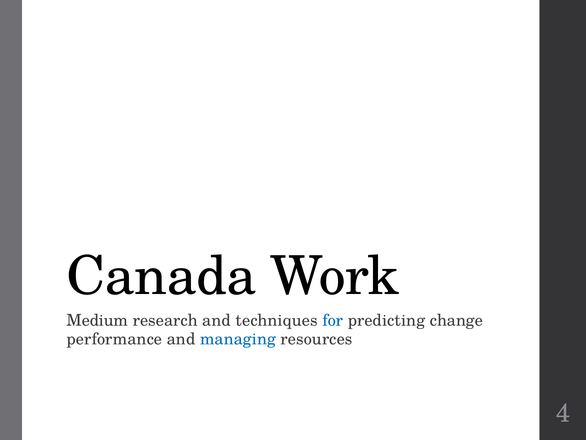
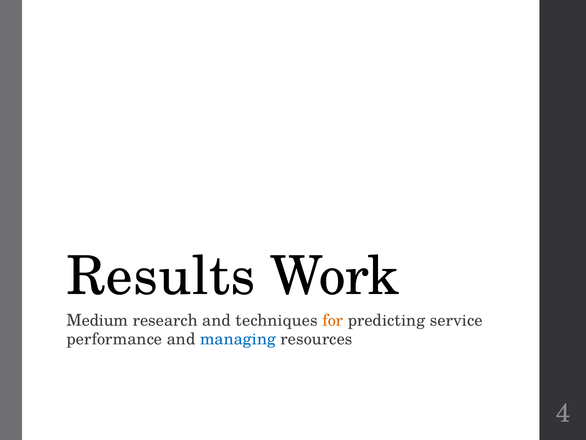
Canada: Canada -> Results
for colour: blue -> orange
change: change -> service
